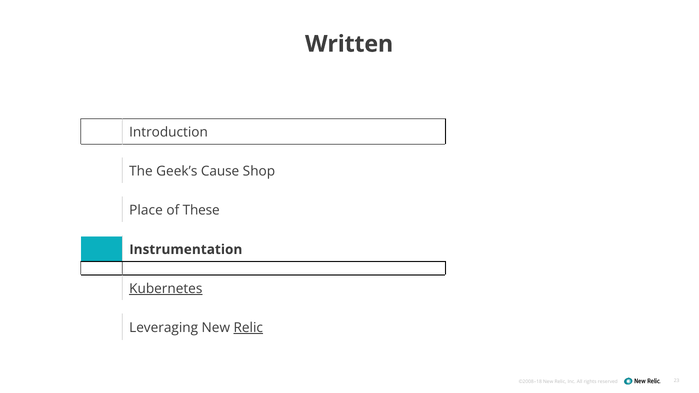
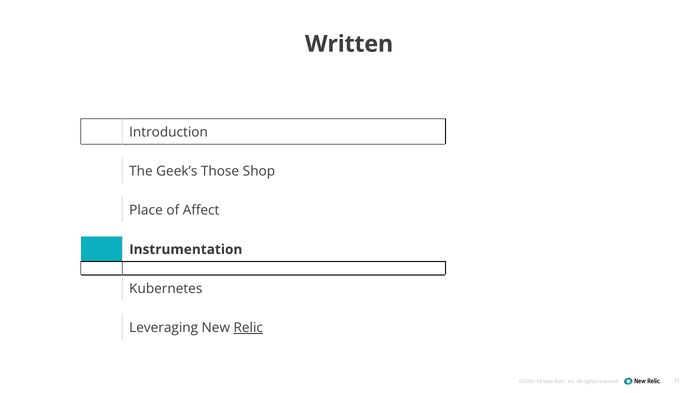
Cause: Cause -> Those
These: These -> Affect
Kubernetes underline: present -> none
